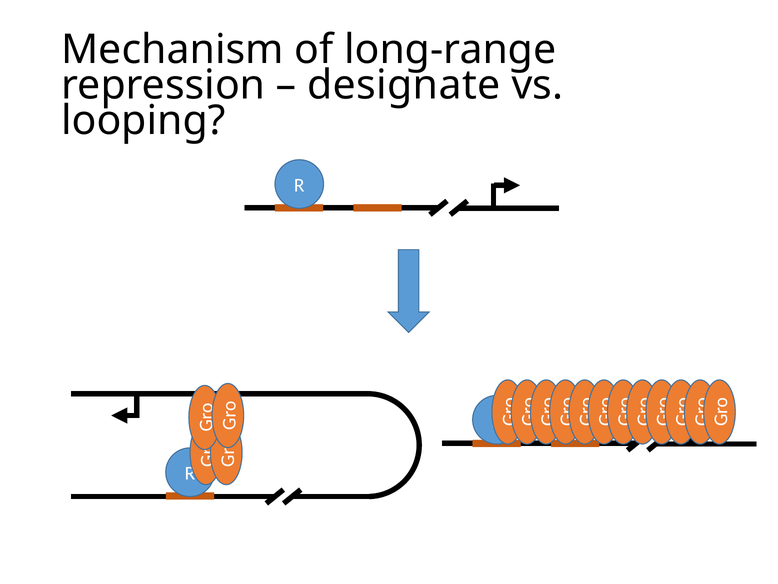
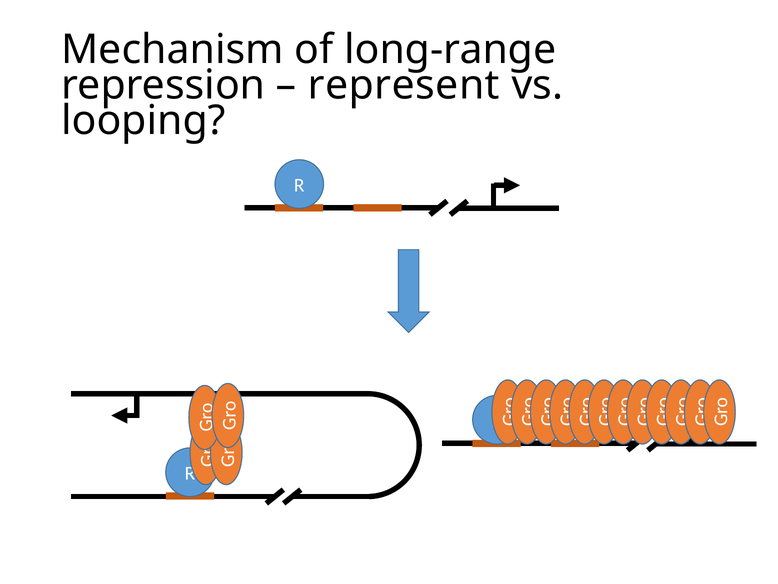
designate: designate -> represent
